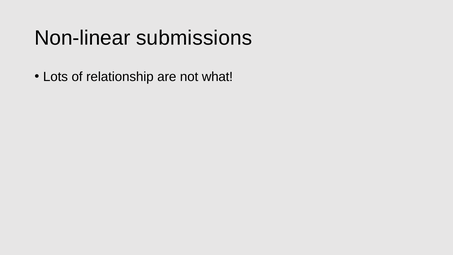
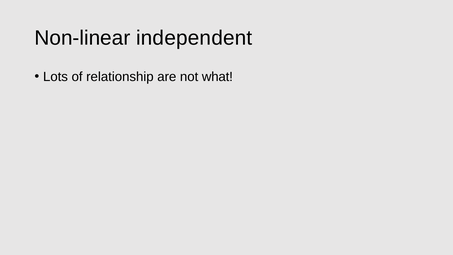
submissions: submissions -> independent
